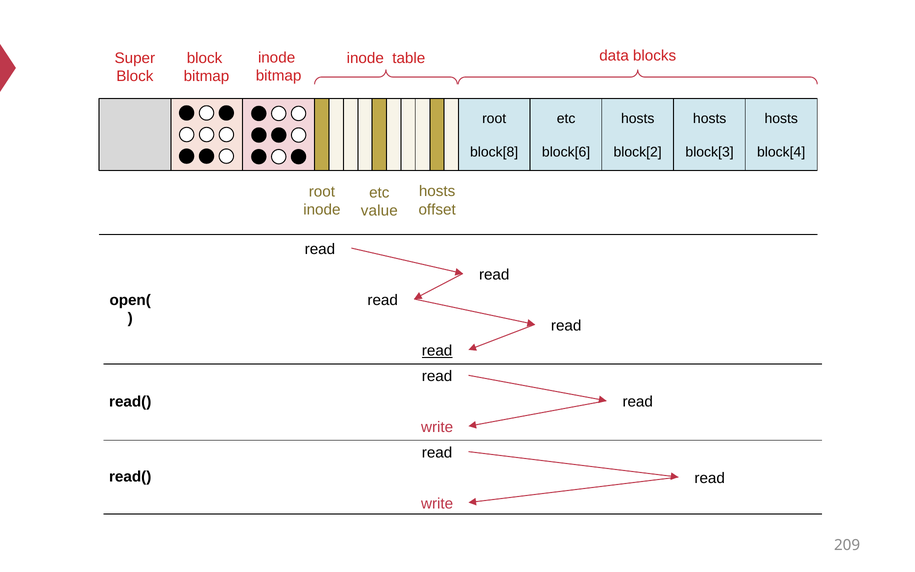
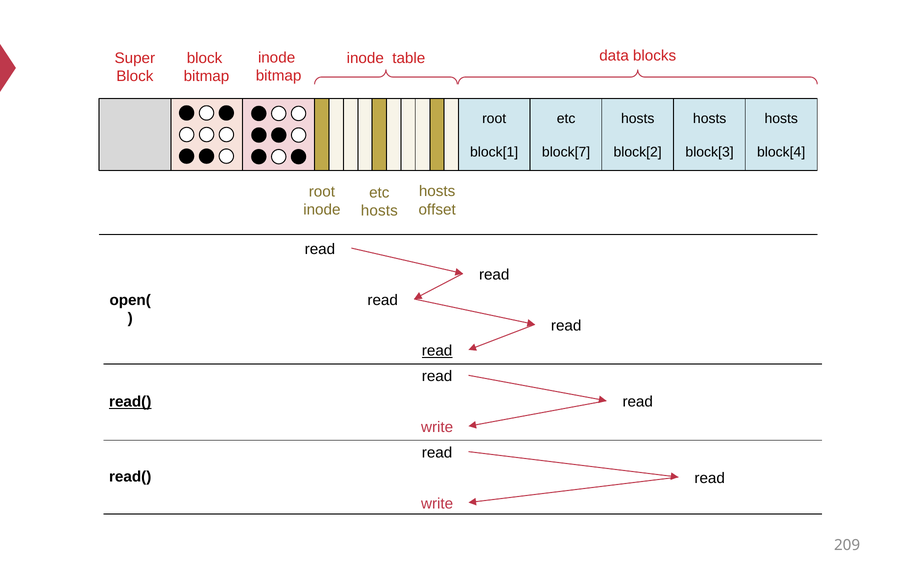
block[8: block[8 -> block[1
block[6: block[6 -> block[7
value at (379, 211): value -> hosts
read( at (130, 402) underline: none -> present
